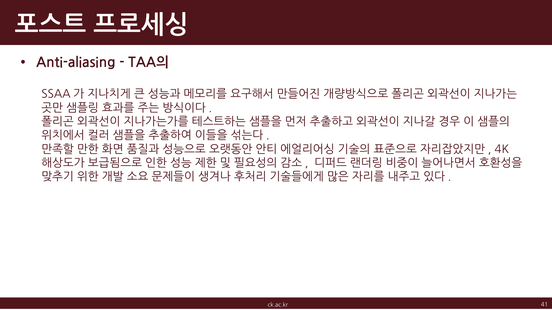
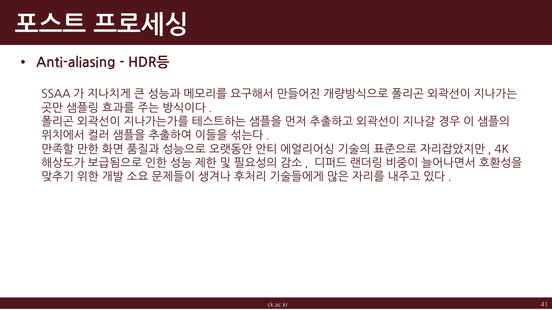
TAA의: TAA의 -> HDR등
